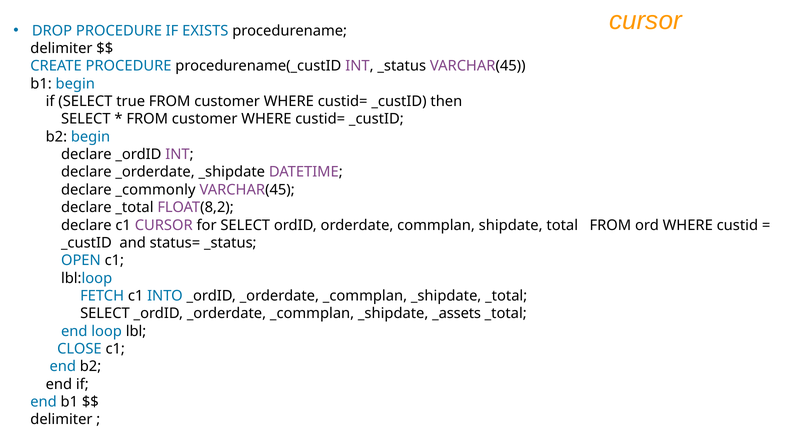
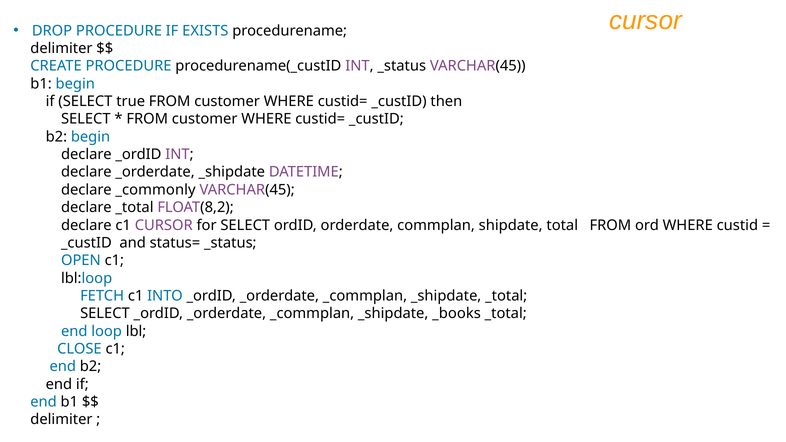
_assets: _assets -> _books
